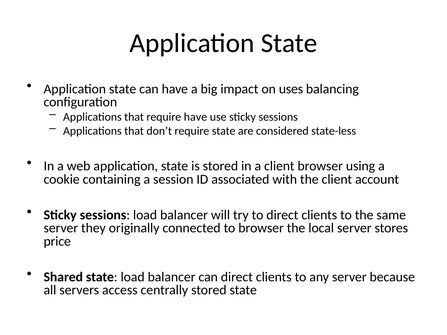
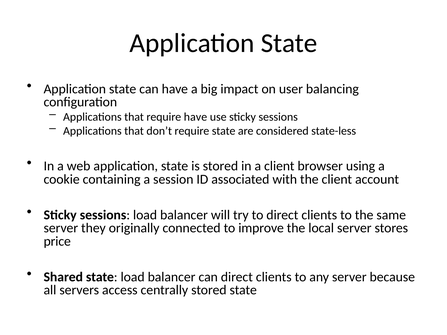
uses: uses -> user
to browser: browser -> improve
